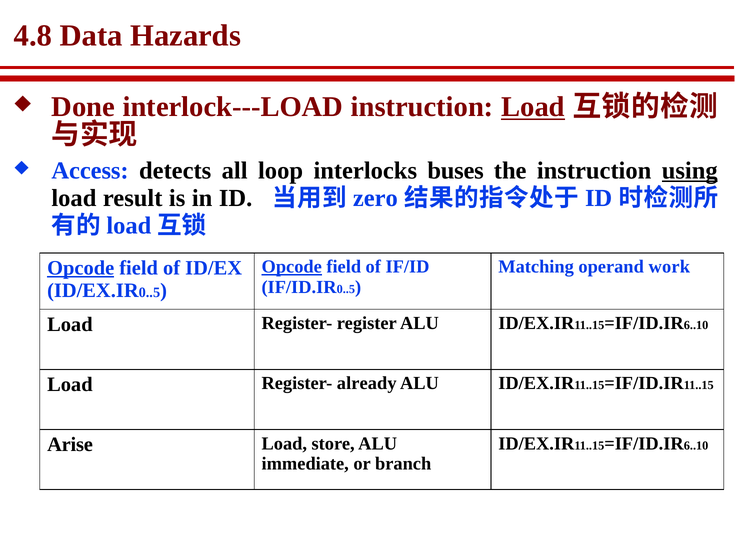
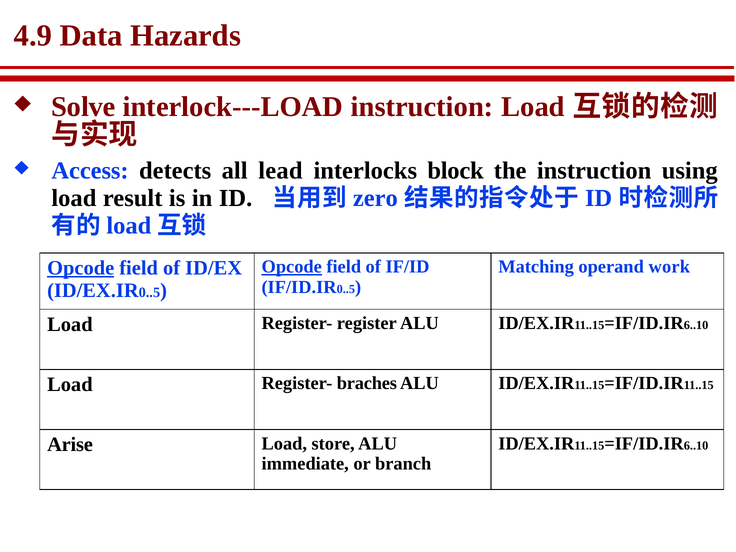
4.8: 4.8 -> 4.9
Done: Done -> Solve
Load at (533, 107) underline: present -> none
loop: loop -> lead
buses: buses -> block
using underline: present -> none
already: already -> braches
